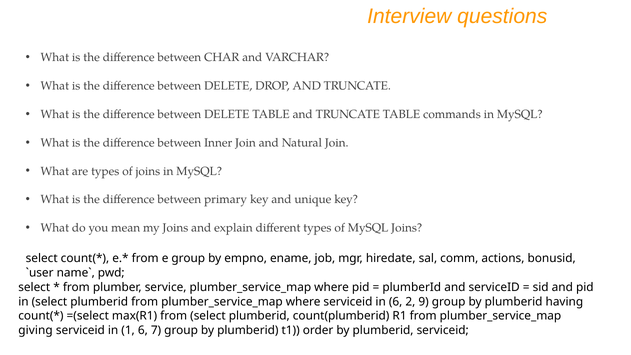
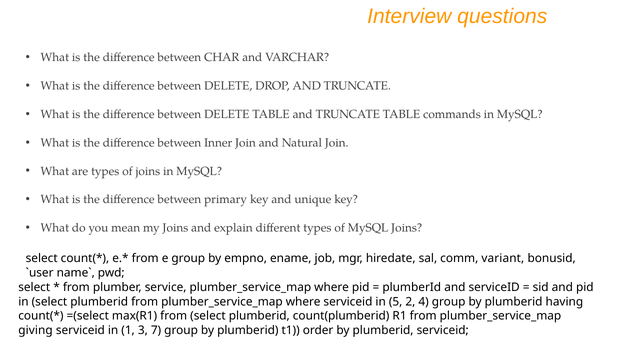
actions: actions -> variant
in 6: 6 -> 5
9: 9 -> 4
1 6: 6 -> 3
